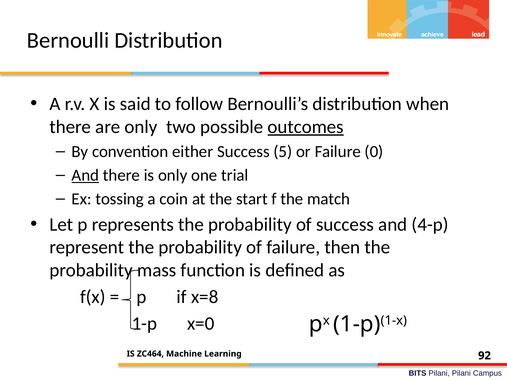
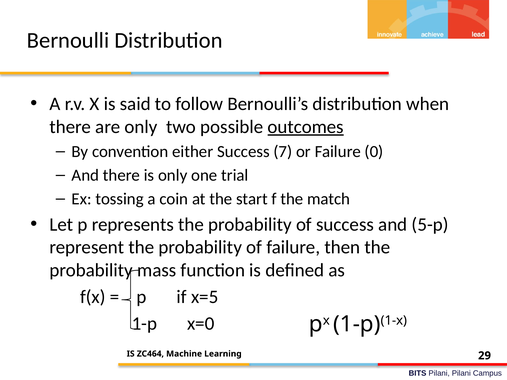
5: 5 -> 7
And at (85, 175) underline: present -> none
4-p: 4-p -> 5-p
x=8: x=8 -> x=5
92: 92 -> 29
